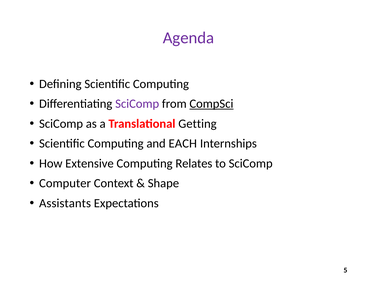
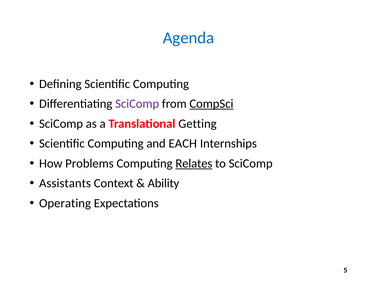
Agenda colour: purple -> blue
Extensive: Extensive -> Problems
Relates underline: none -> present
Computer: Computer -> Assistants
Shape: Shape -> Ability
Assistants: Assistants -> Operating
